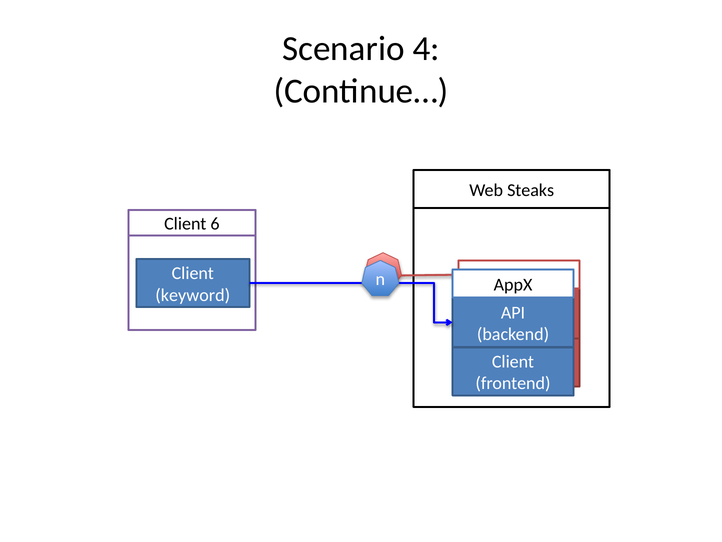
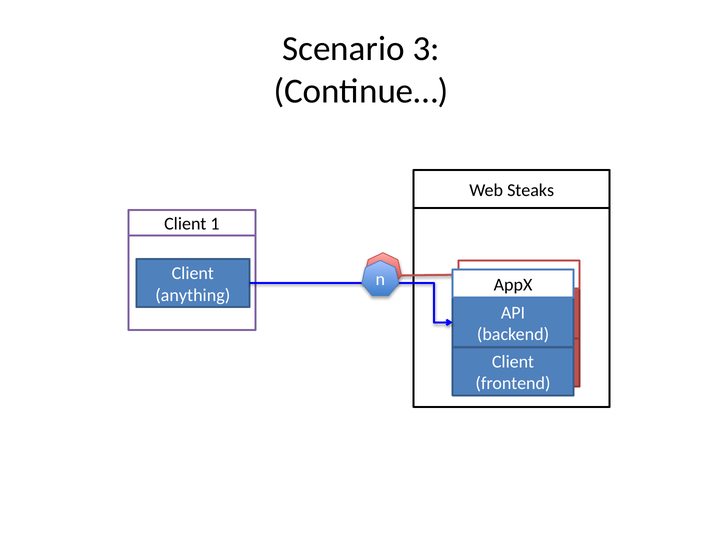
4: 4 -> 3
6: 6 -> 1
keyword: keyword -> anything
